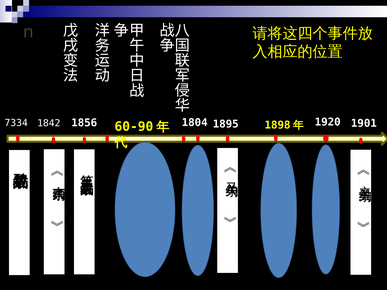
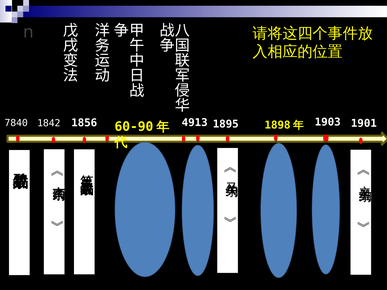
1920: 1920 -> 1903
1804: 1804 -> 4913
7334: 7334 -> 7840
